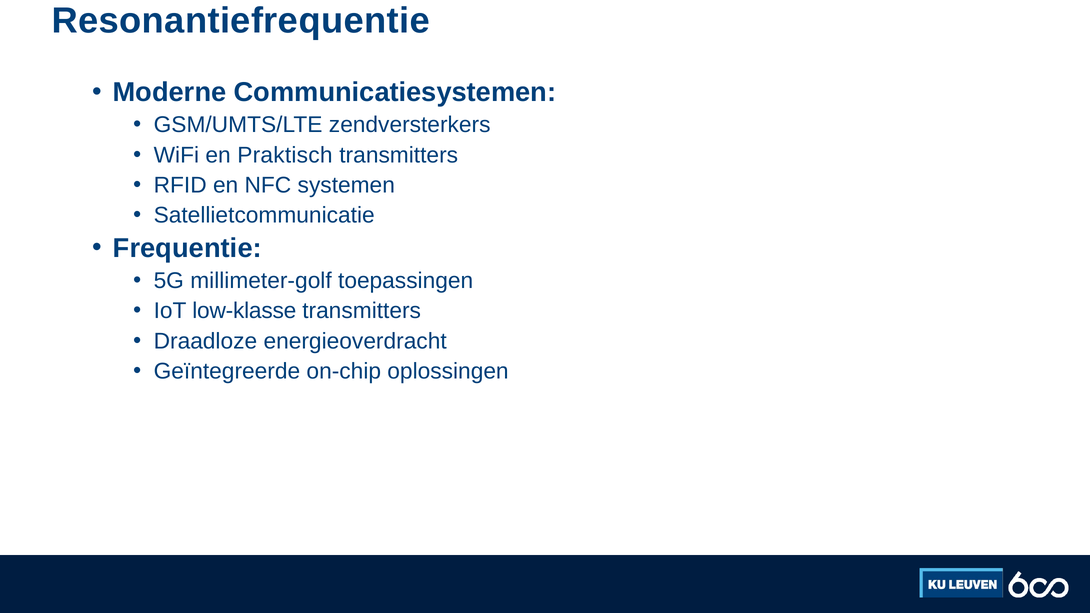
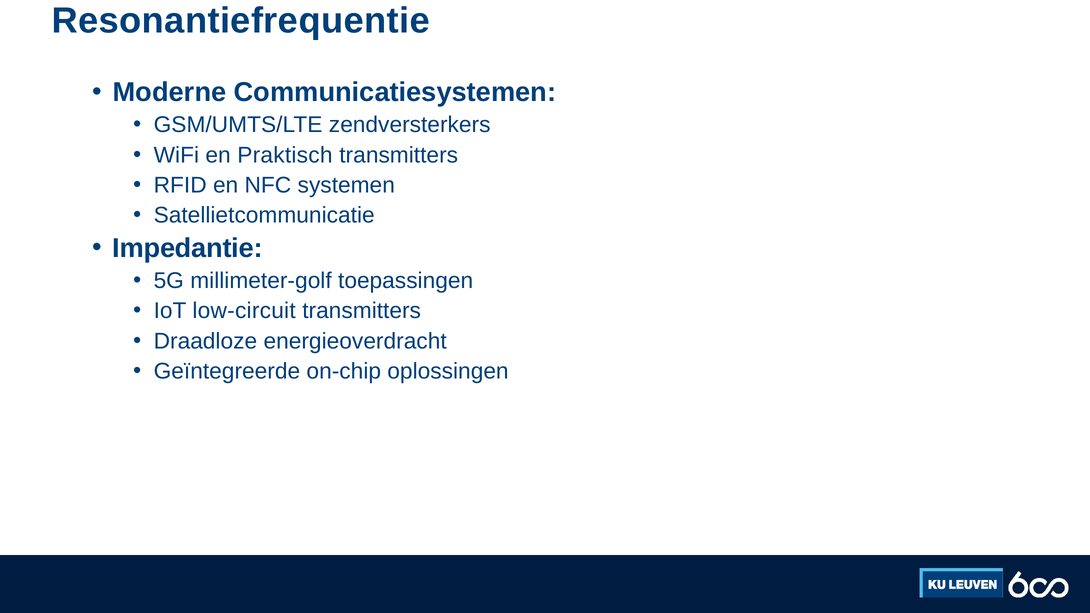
Frequentie: Frequentie -> Impedantie
low-klasse: low-klasse -> low-circuit
